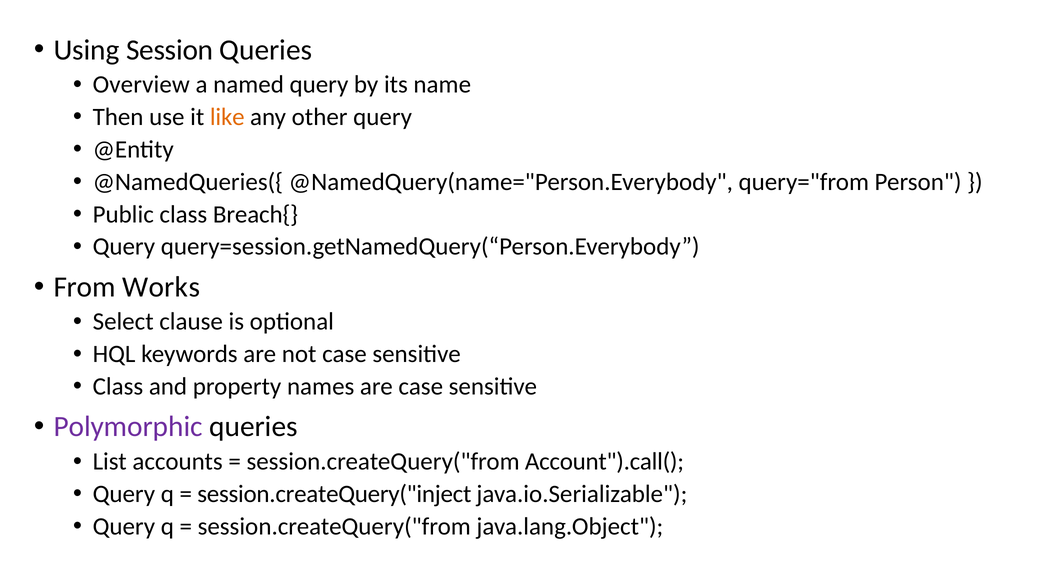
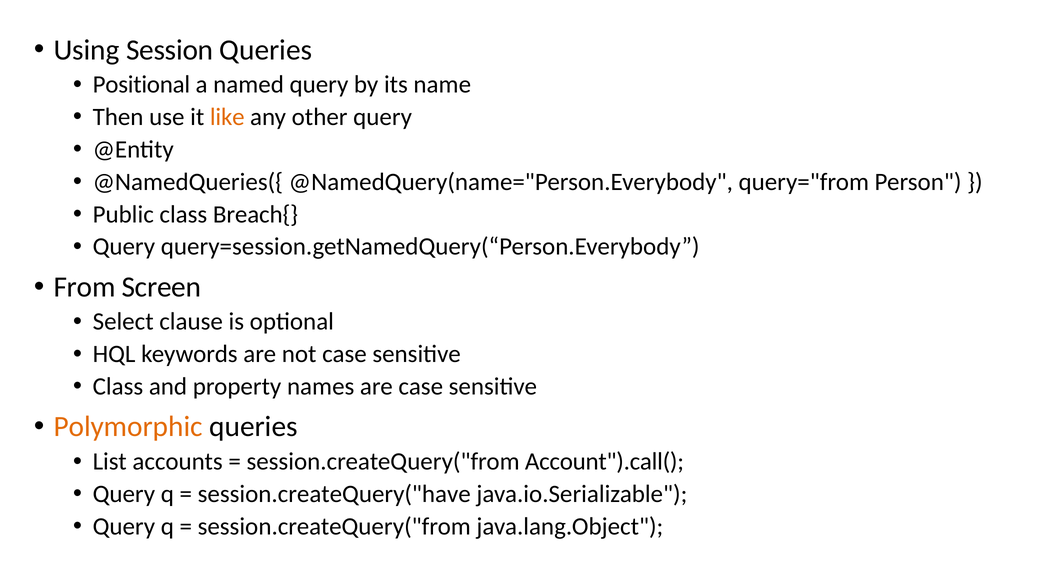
Overview: Overview -> Positional
Works: Works -> Screen
Polymorphic colour: purple -> orange
session.createQuery("inject: session.createQuery("inject -> session.createQuery("have
